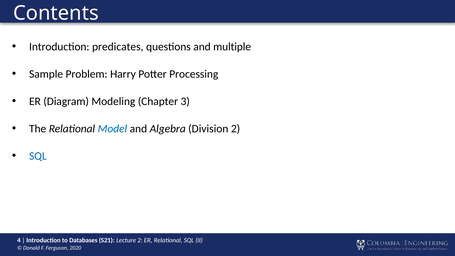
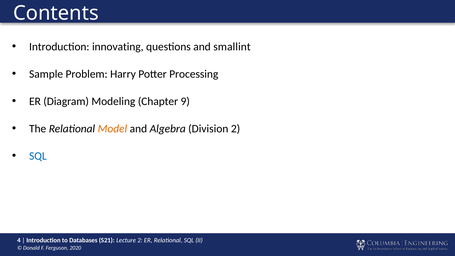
predicates: predicates -> innovating
multiple: multiple -> smallint
3: 3 -> 9
Model colour: blue -> orange
